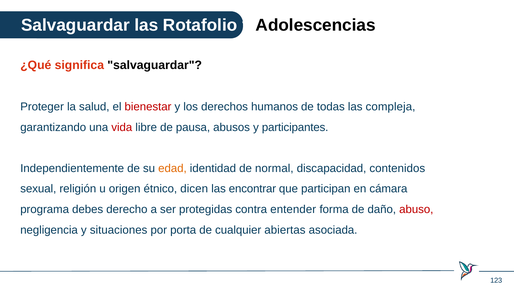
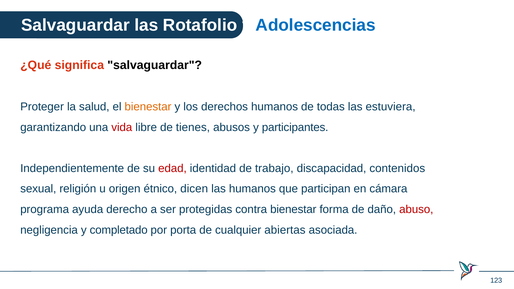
Adolescencias colour: black -> blue
bienestar at (148, 107) colour: red -> orange
compleja: compleja -> estuviera
pausa: pausa -> tienes
edad colour: orange -> red
normal: normal -> trabajo
las encontrar: encontrar -> humanos
debes: debes -> ayuda
contra entender: entender -> bienestar
situaciones: situaciones -> completado
